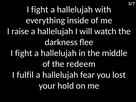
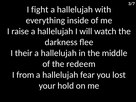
fight at (24, 53): fight -> their
fulfil: fulfil -> from
